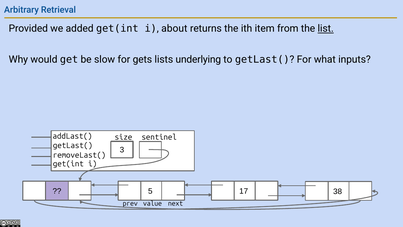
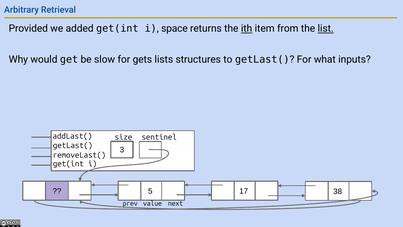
about: about -> space
ith underline: none -> present
underlying: underlying -> structures
